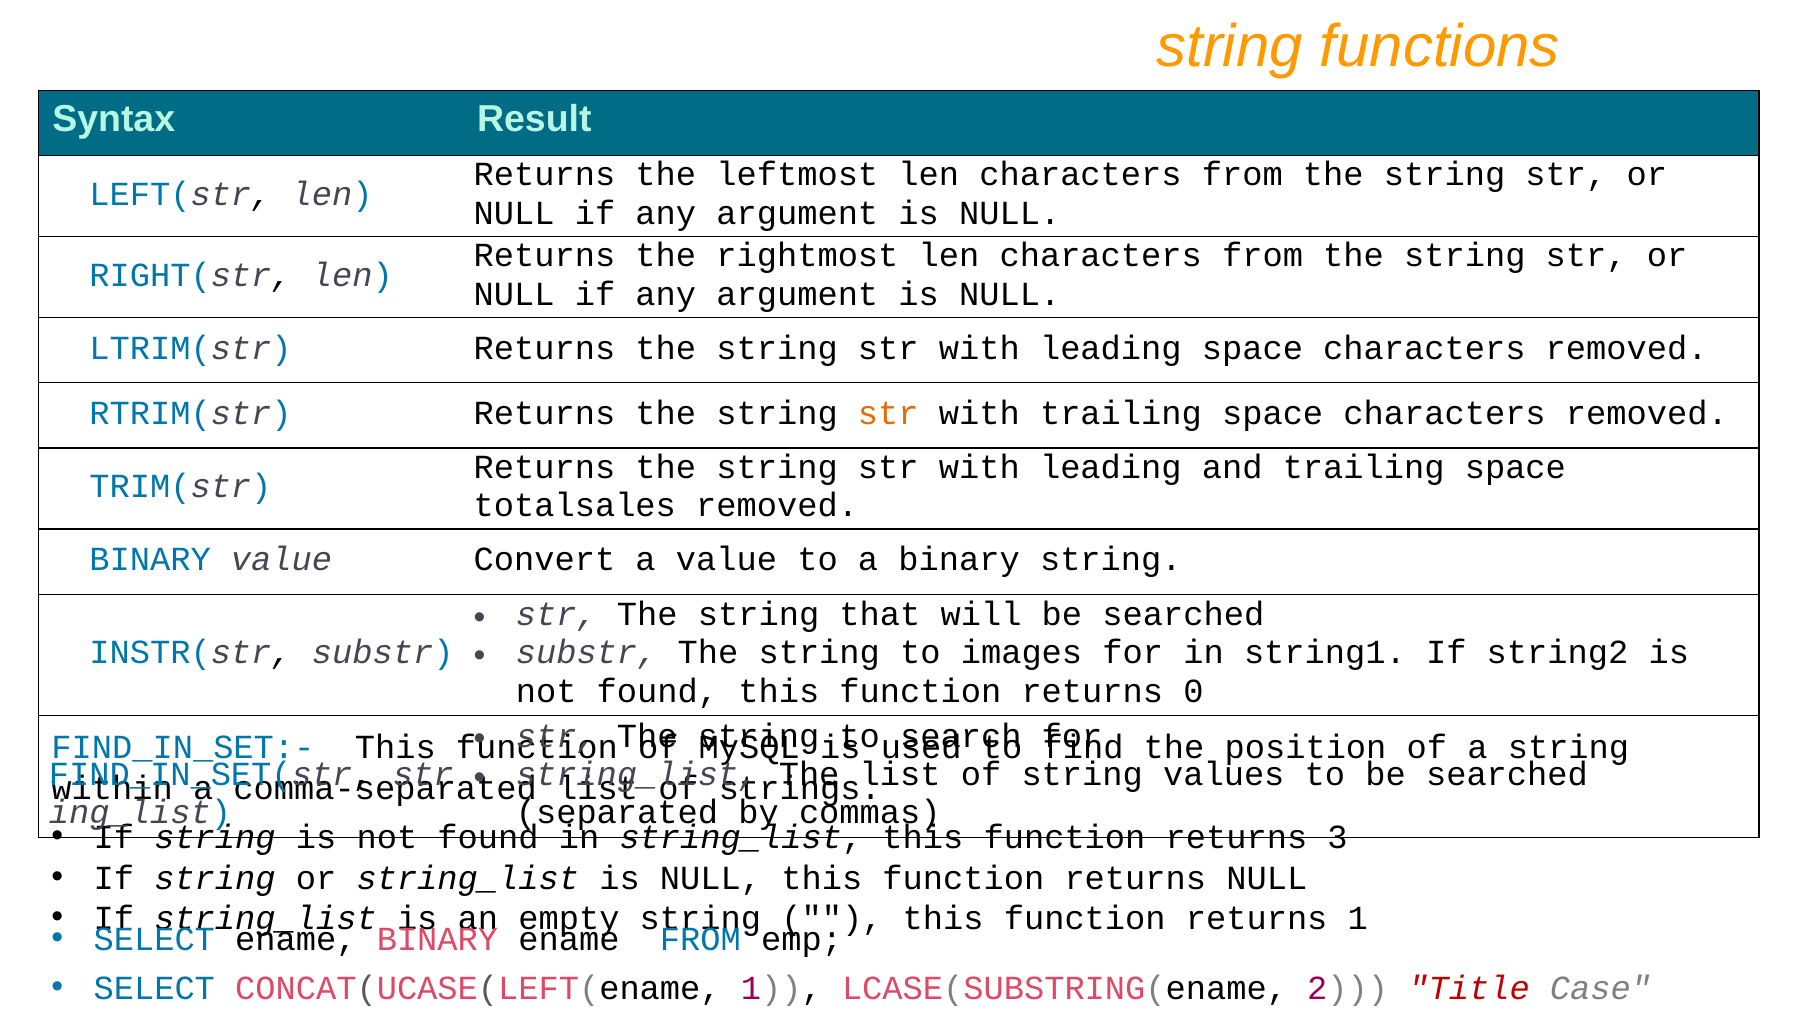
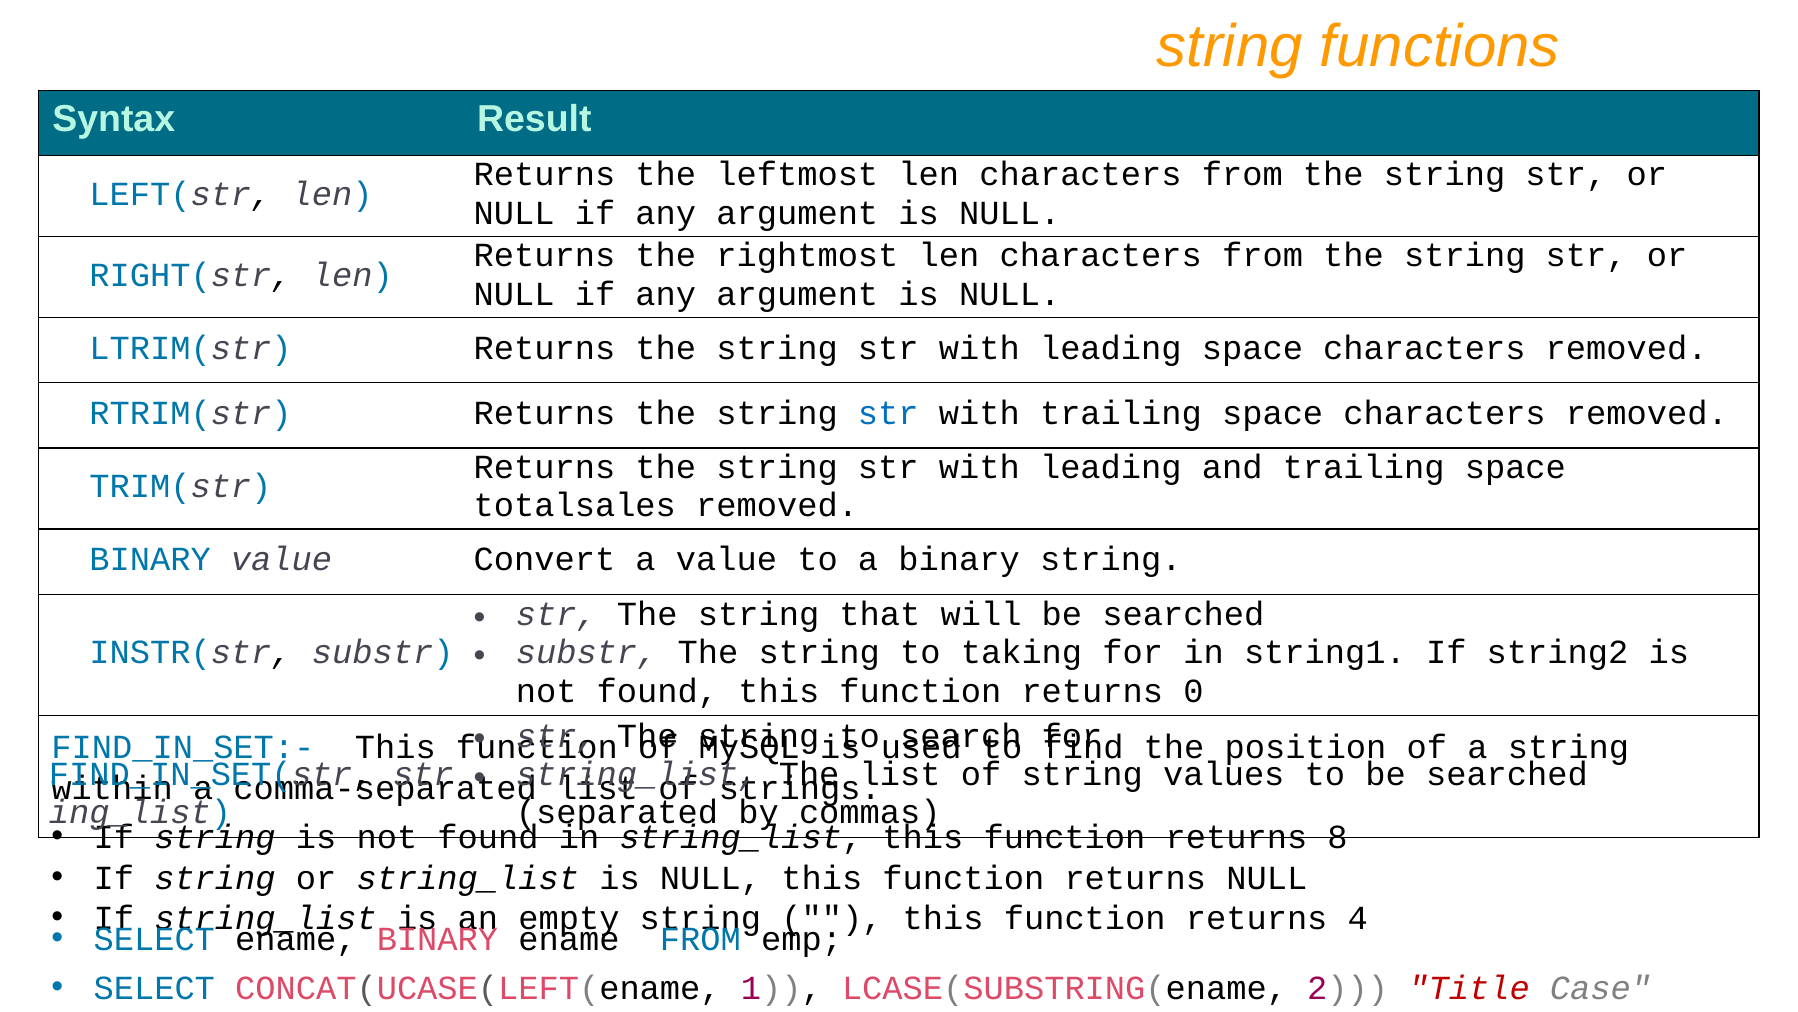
str at (888, 413) colour: orange -> blue
images: images -> taking
3: 3 -> 8
returns 1: 1 -> 4
